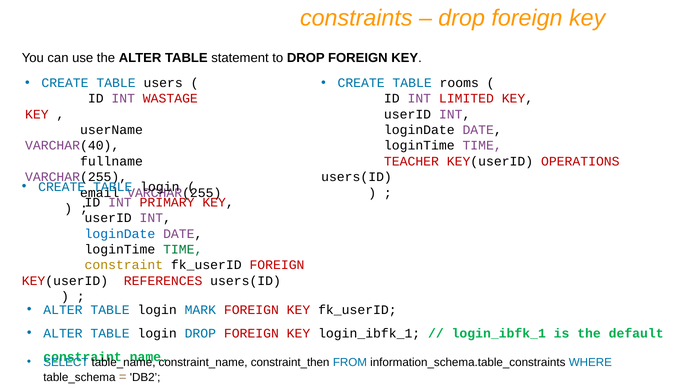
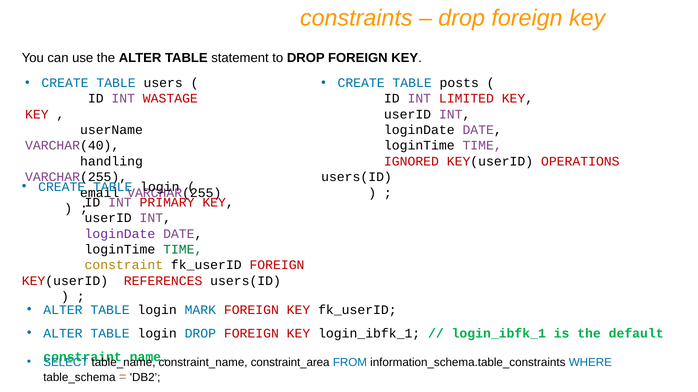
rooms: rooms -> posts
fullname: fullname -> handling
TEACHER: TEACHER -> IGNORED
loginDate at (120, 234) colour: blue -> purple
constraint_then: constraint_then -> constraint_area
